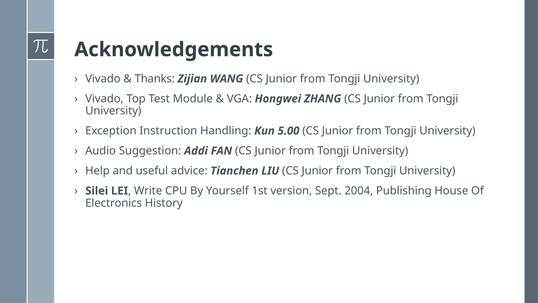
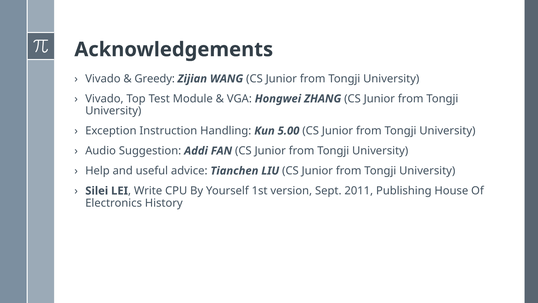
Thanks: Thanks -> Greedy
2004: 2004 -> 2011
